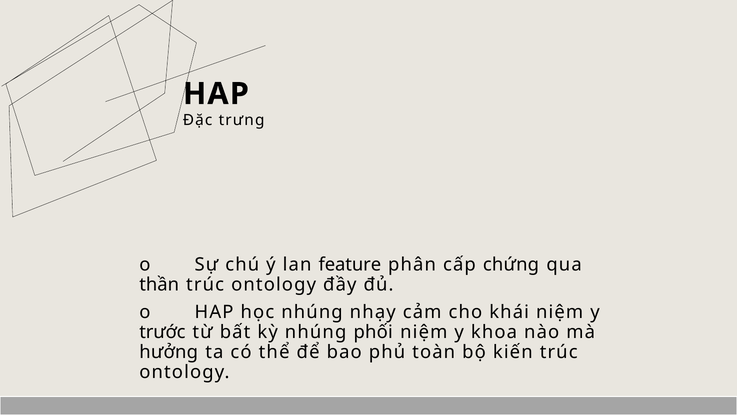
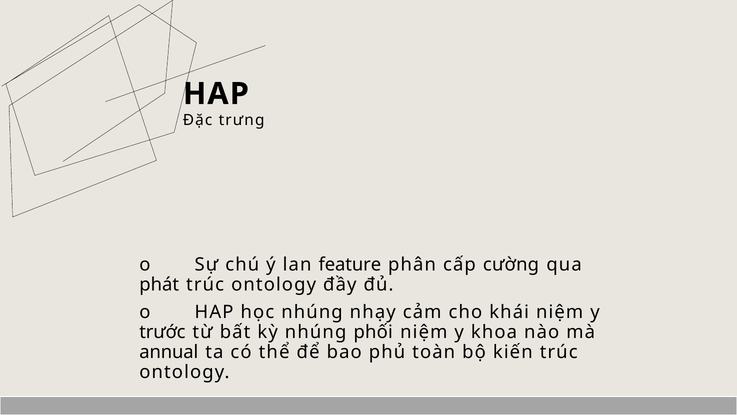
chứng: chứng -> cường
thần: thần -> phát
hưởng: hưởng -> annual
